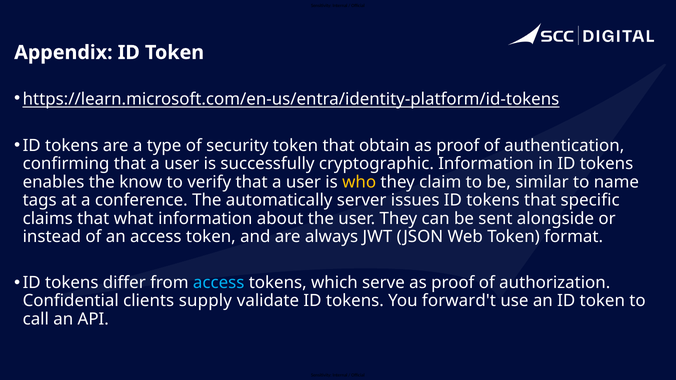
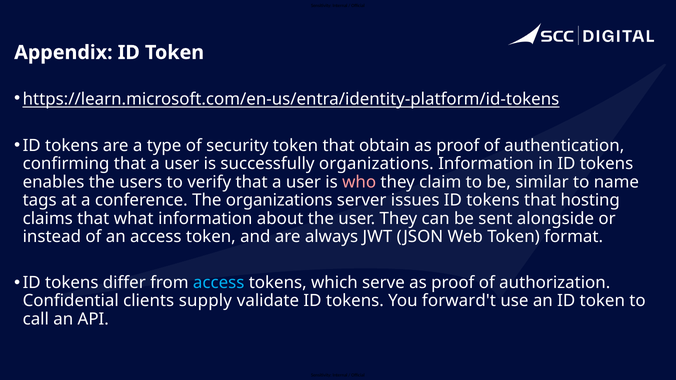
successfully cryptographic: cryptographic -> organizations
know: know -> users
who colour: yellow -> pink
The automatically: automatically -> organizations
specific: specific -> hosting
